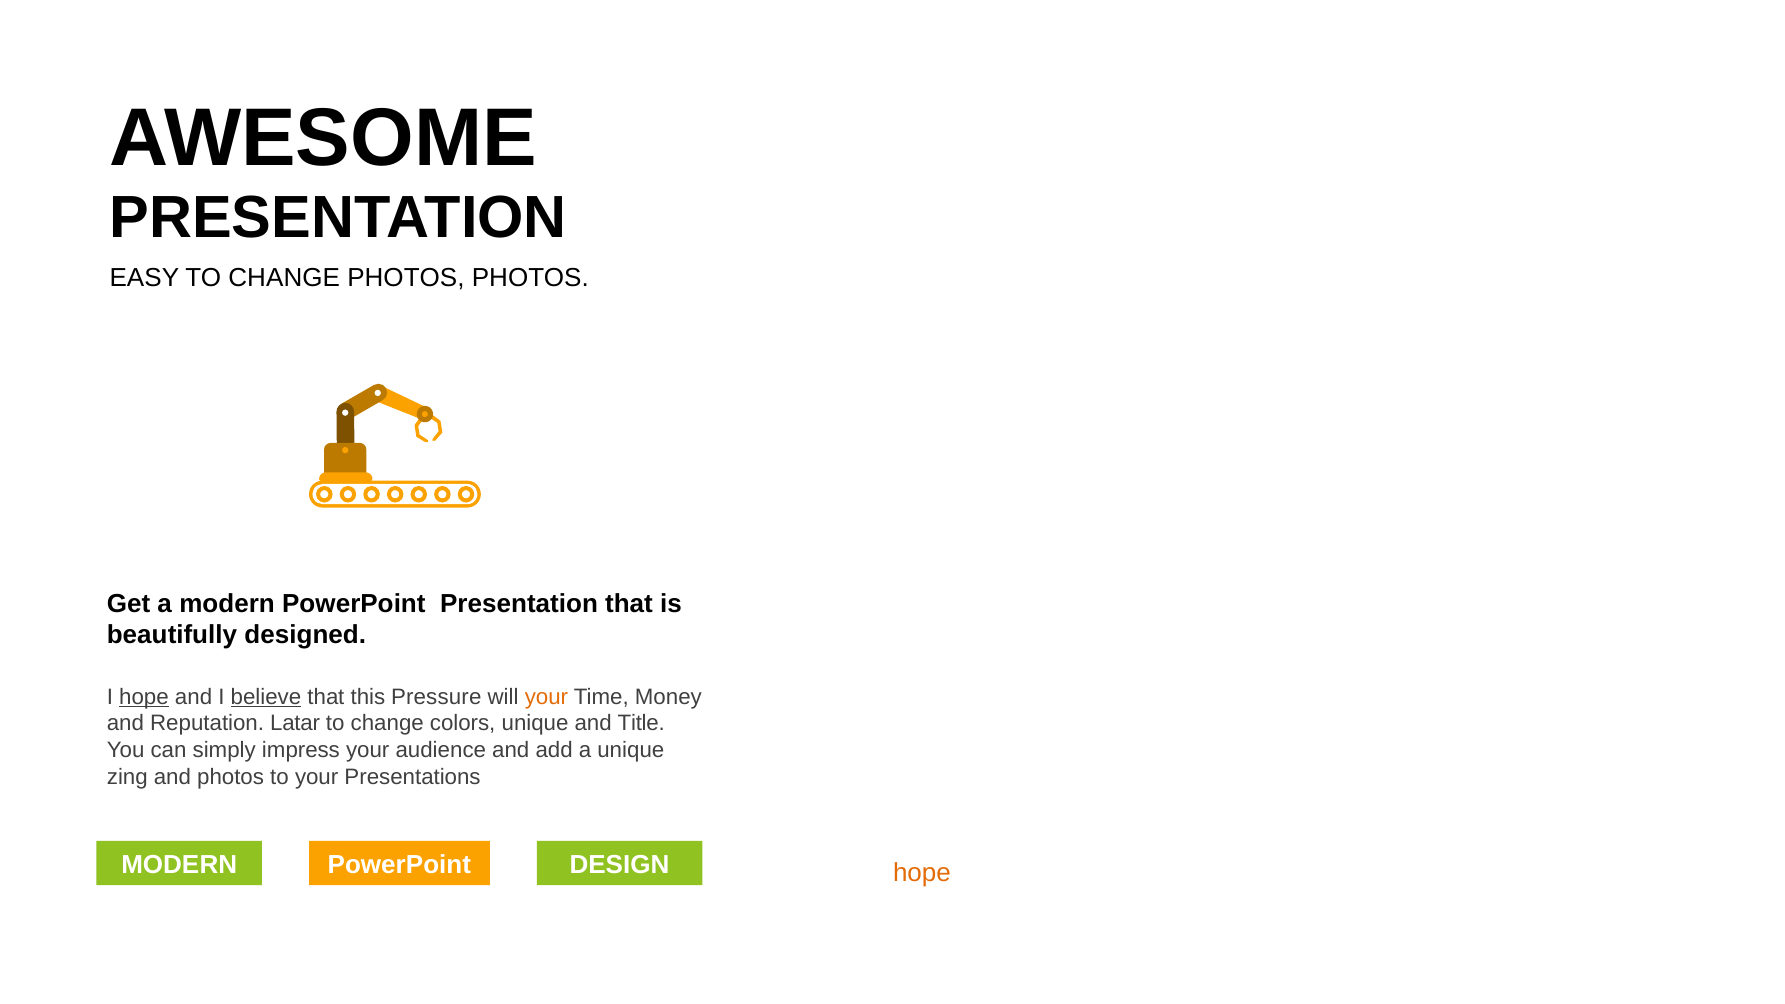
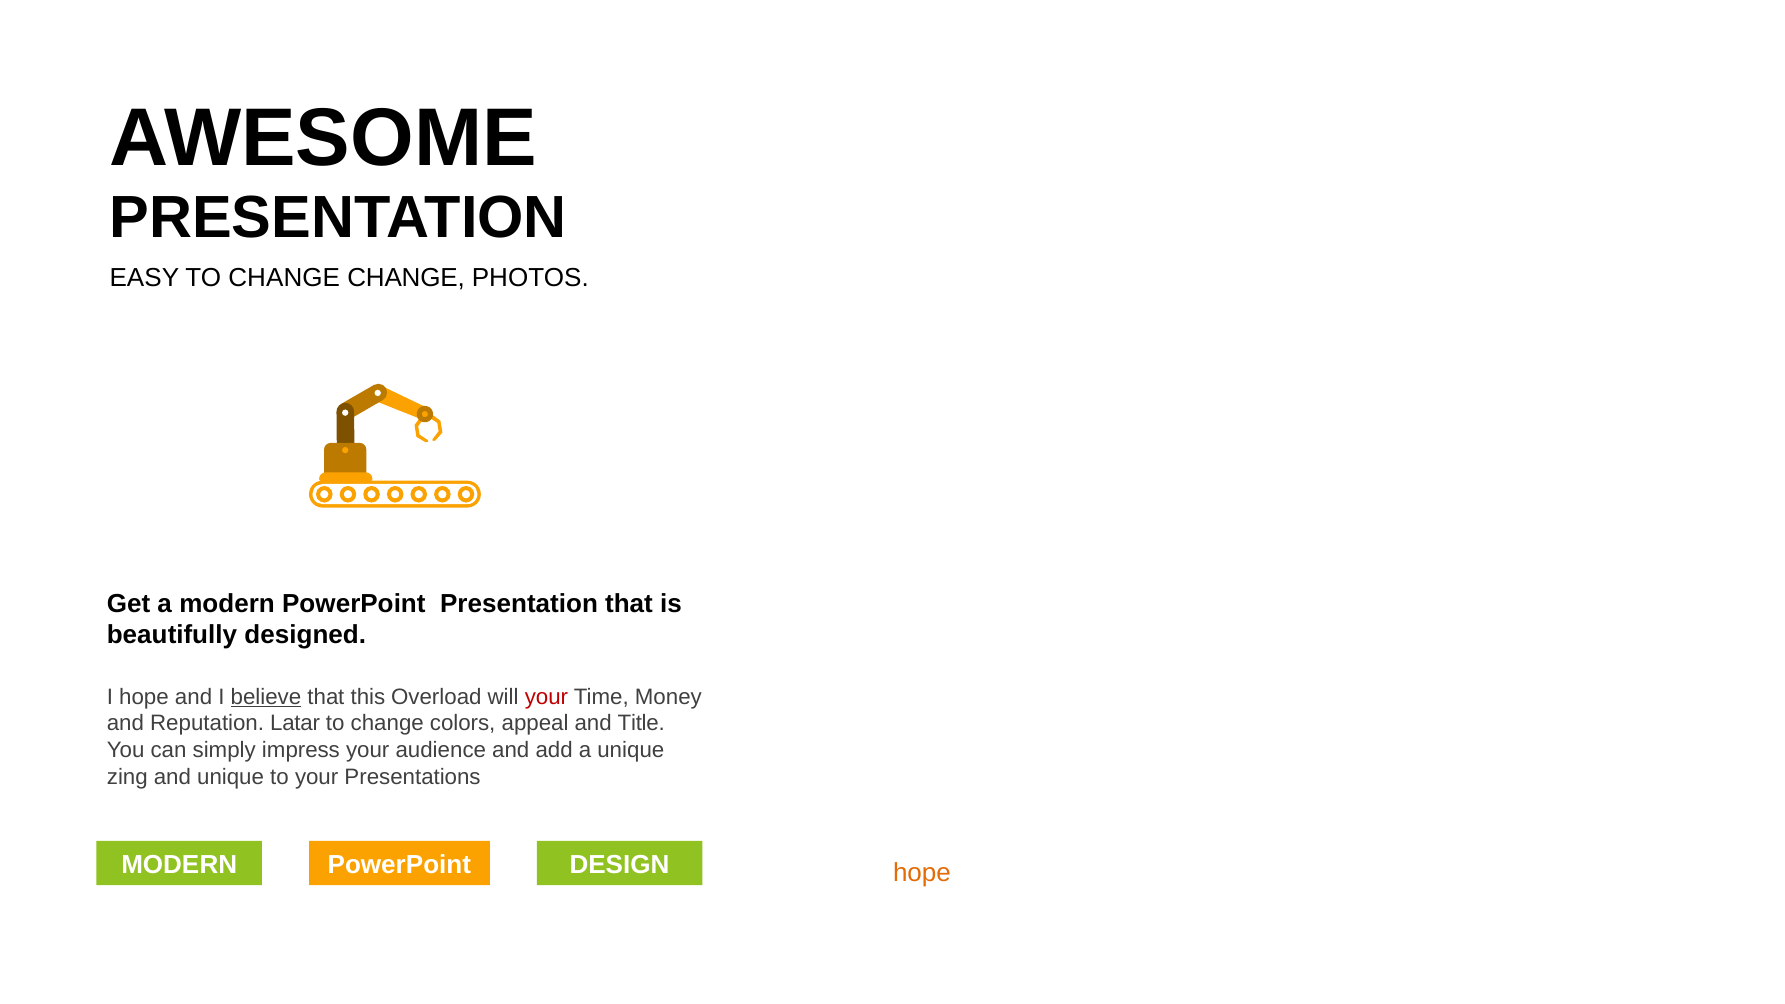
CHANGE PHOTOS: PHOTOS -> CHANGE
hope at (144, 697) underline: present -> none
Pressure: Pressure -> Overload
your at (547, 697) colour: orange -> red
colors unique: unique -> appeal
and photos: photos -> unique
